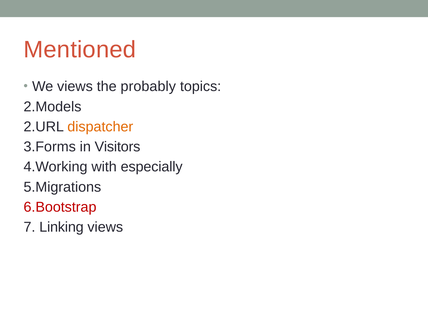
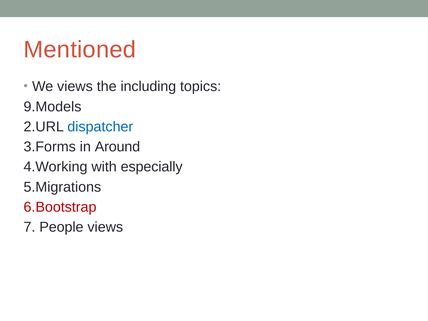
probably: probably -> including
2.Models: 2.Models -> 9.Models
dispatcher colour: orange -> blue
Visitors: Visitors -> Around
Linking: Linking -> People
